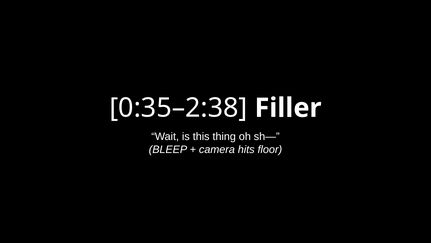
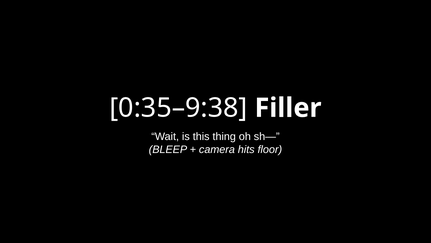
0:35–2:38: 0:35–2:38 -> 0:35–9:38
